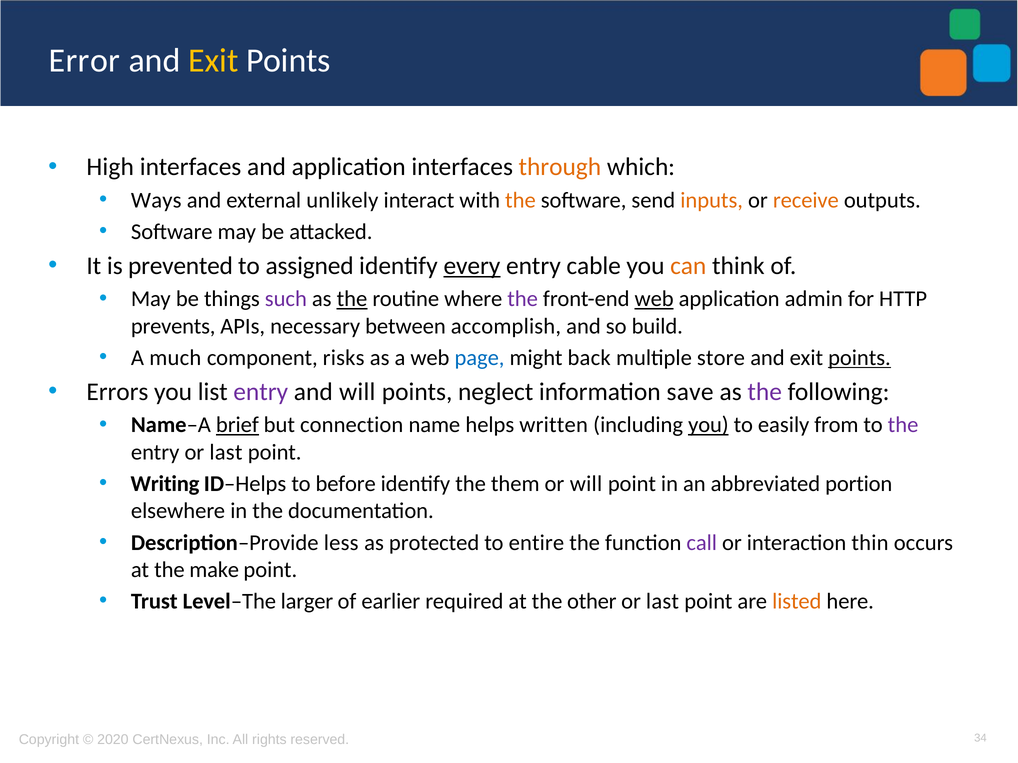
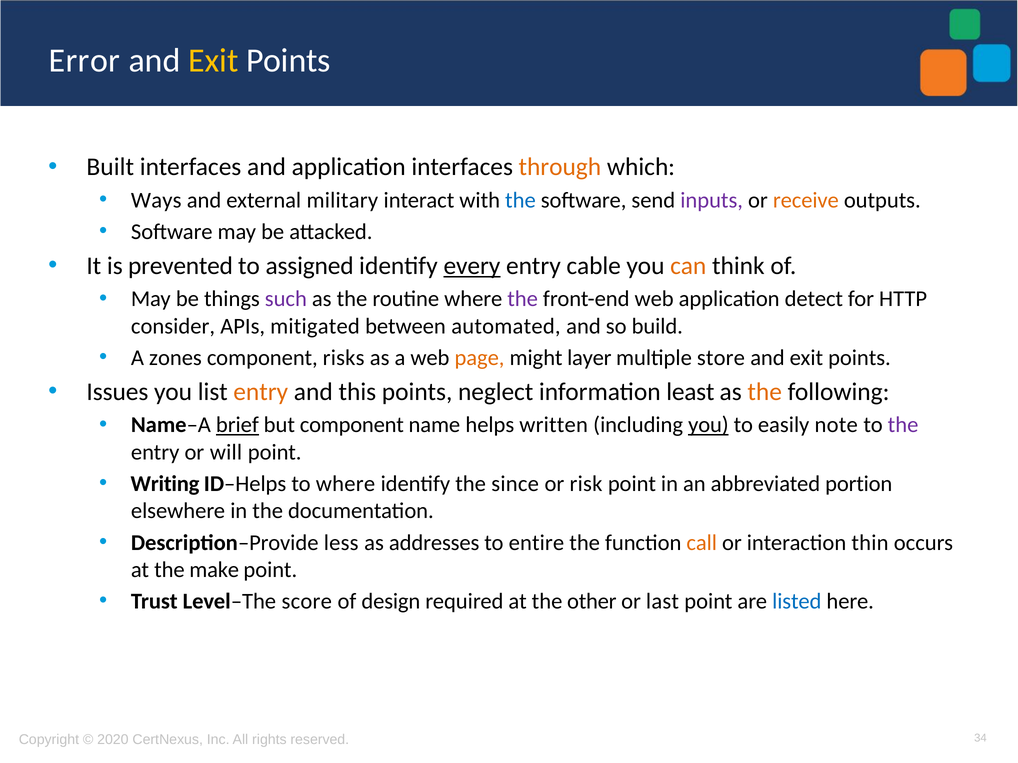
High: High -> Built
unlikely: unlikely -> military
the at (520, 200) colour: orange -> blue
inputs colour: orange -> purple
the at (352, 299) underline: present -> none
web at (654, 299) underline: present -> none
admin: admin -> detect
prevents: prevents -> consider
necessary: necessary -> mitigated
accomplish: accomplish -> automated
much: much -> zones
page colour: blue -> orange
back: back -> layer
points at (859, 358) underline: present -> none
Errors: Errors -> Issues
entry at (261, 392) colour: purple -> orange
and will: will -> this
save: save -> least
the at (765, 392) colour: purple -> orange
but connection: connection -> component
from: from -> note
entry or last: last -> will
to before: before -> where
them: them -> since
or will: will -> risk
protected: protected -> addresses
call colour: purple -> orange
larger: larger -> score
earlier: earlier -> design
listed colour: orange -> blue
